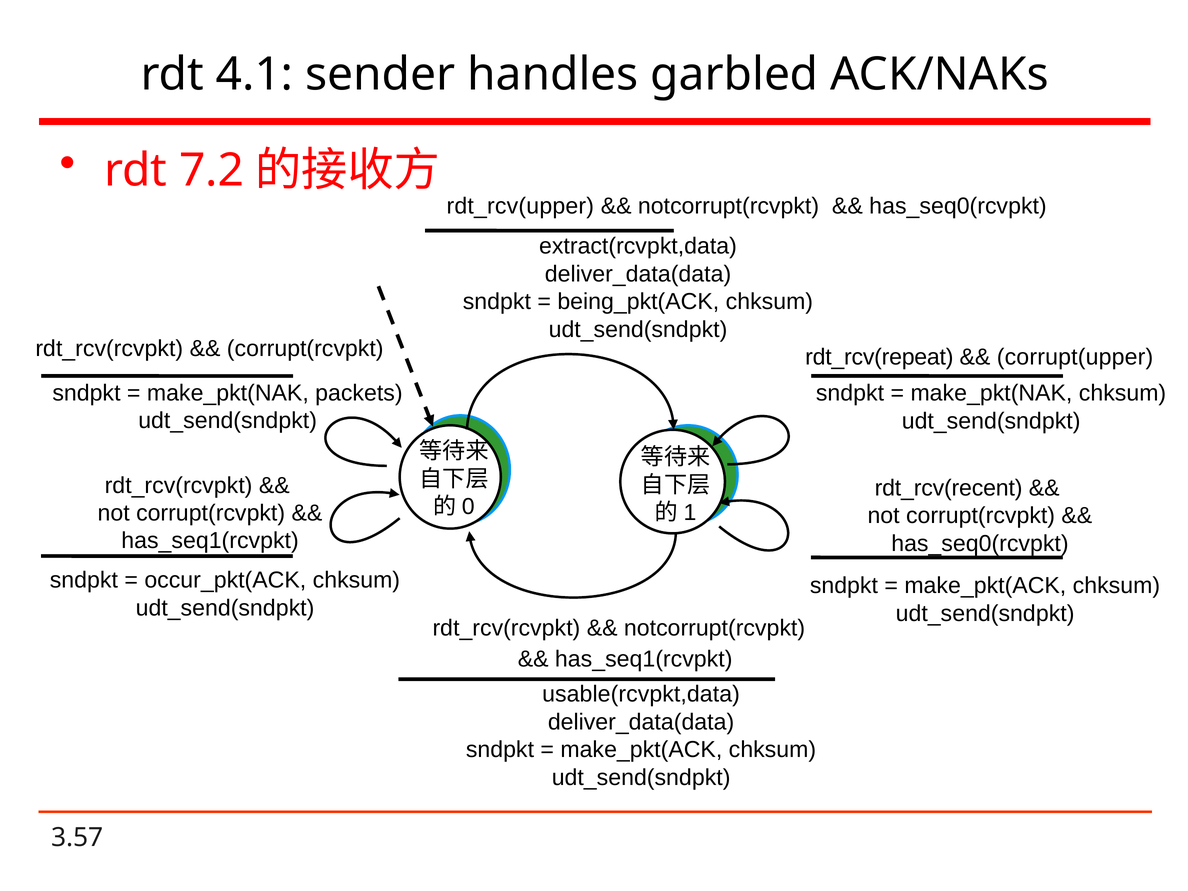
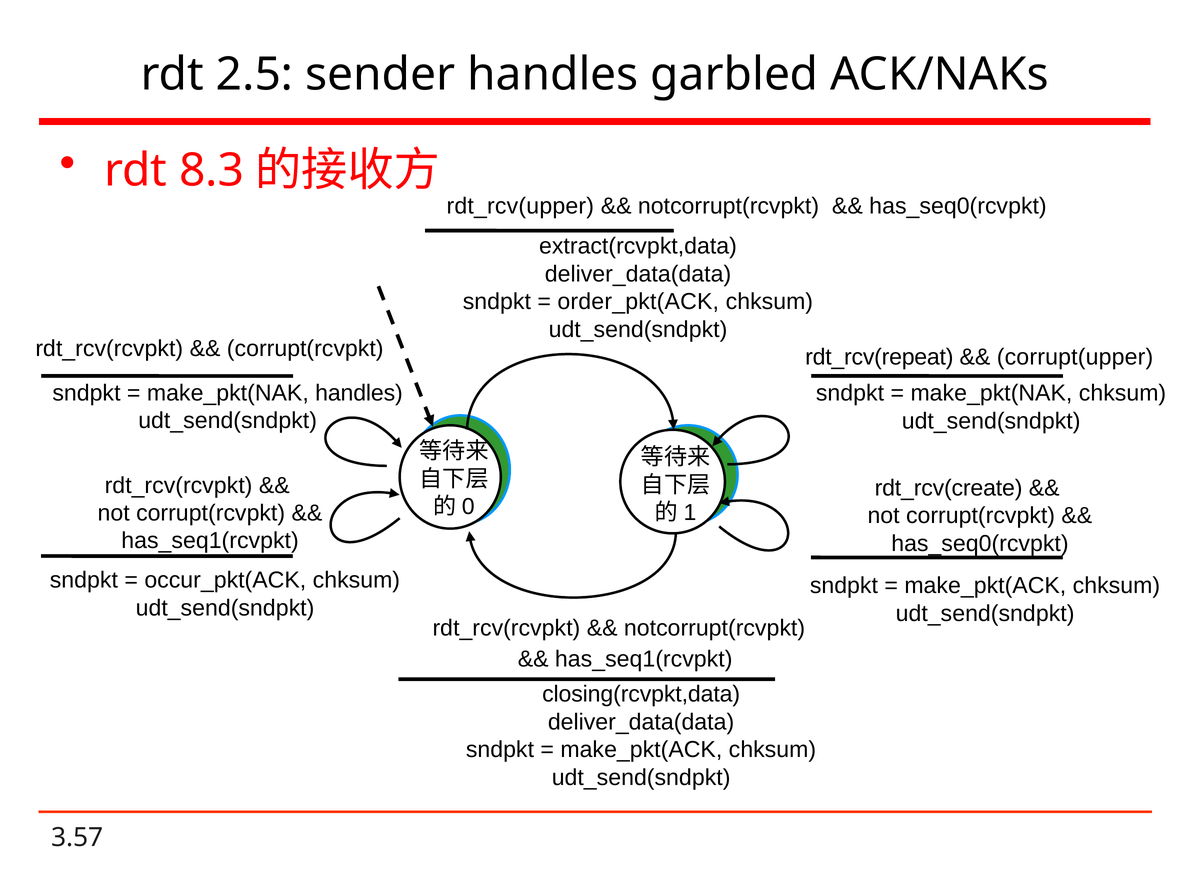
4.1: 4.1 -> 2.5
7.2: 7.2 -> 8.3
being_pkt(ACK: being_pkt(ACK -> order_pkt(ACK
make_pkt(NAK packets: packets -> handles
rdt_rcv(recent: rdt_rcv(recent -> rdt_rcv(create
usable(rcvpkt,data: usable(rcvpkt,data -> closing(rcvpkt,data
